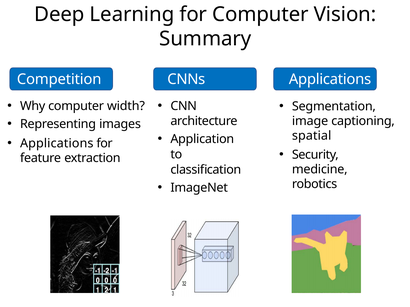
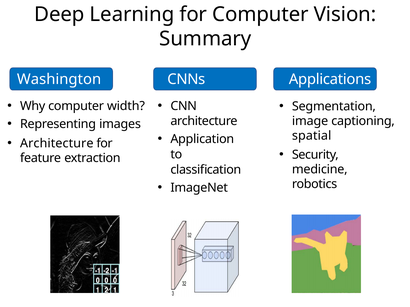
Competition: Competition -> Washington
Applications at (57, 144): Applications -> Architecture
